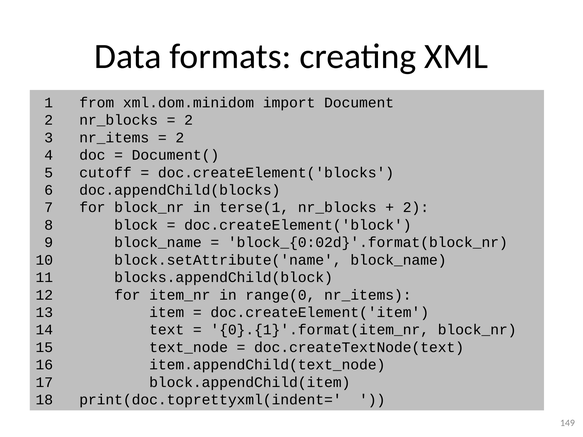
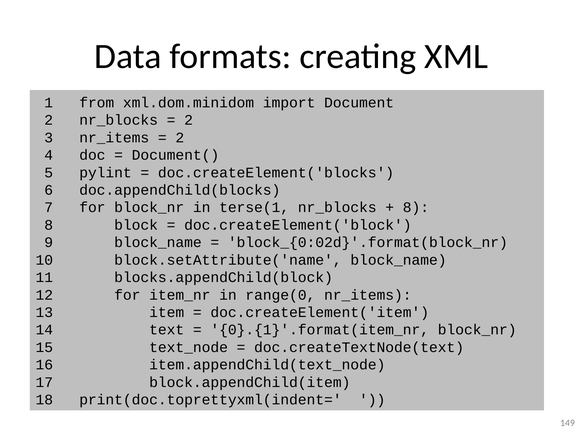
cutoff: cutoff -> pylint
2 at (416, 208): 2 -> 8
